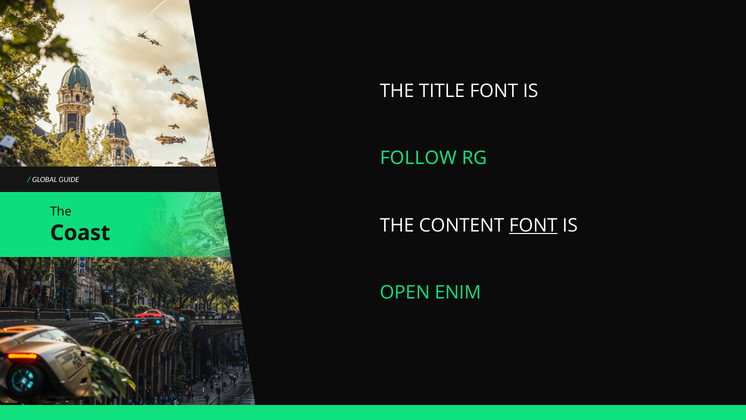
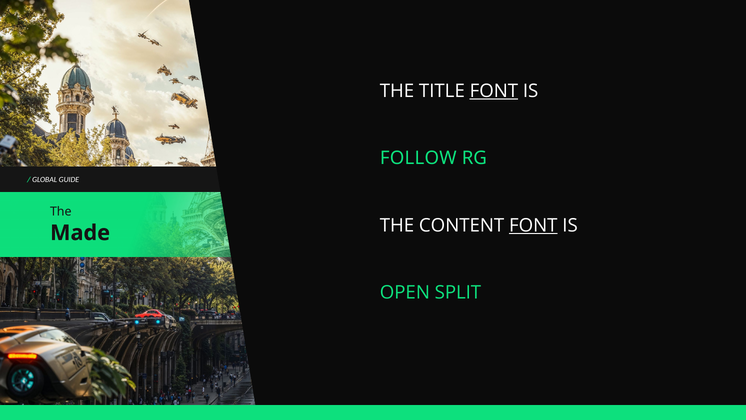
FONT at (494, 91) underline: none -> present
Coast: Coast -> Made
ENIM: ENIM -> SPLIT
